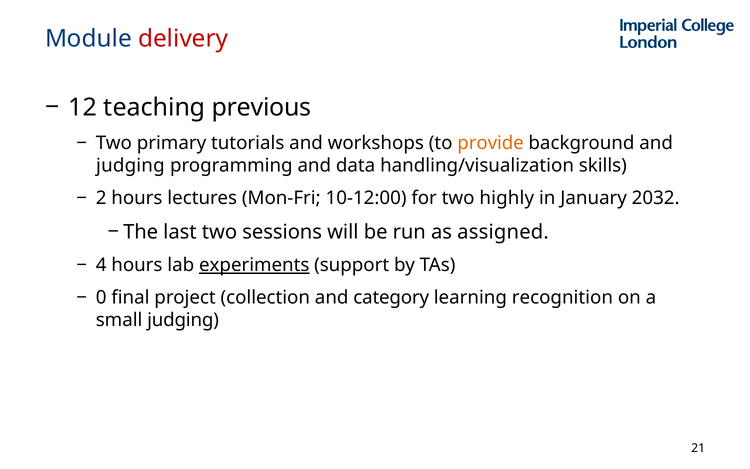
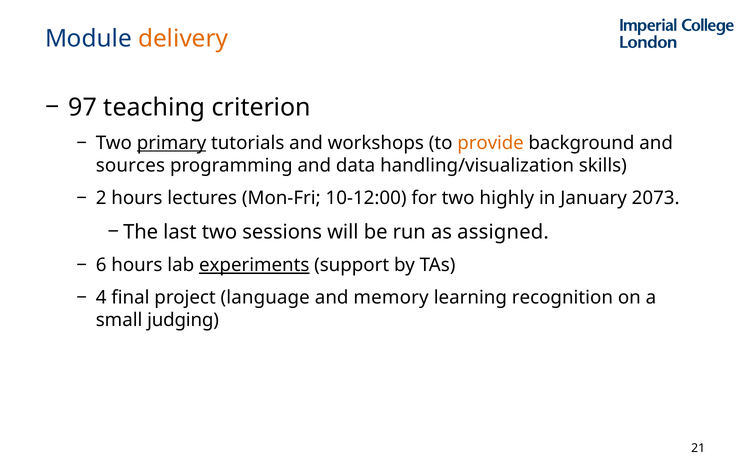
delivery colour: red -> orange
12: 12 -> 97
previous: previous -> criterion
primary underline: none -> present
judging at (130, 166): judging -> sources
2032: 2032 -> 2073
4: 4 -> 6
0: 0 -> 4
collection: collection -> language
category: category -> memory
